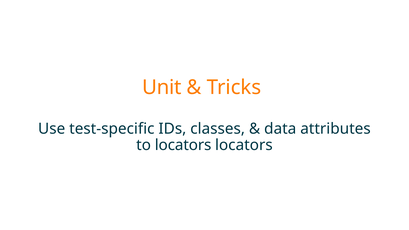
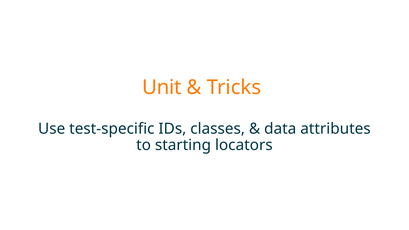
to locators: locators -> starting
